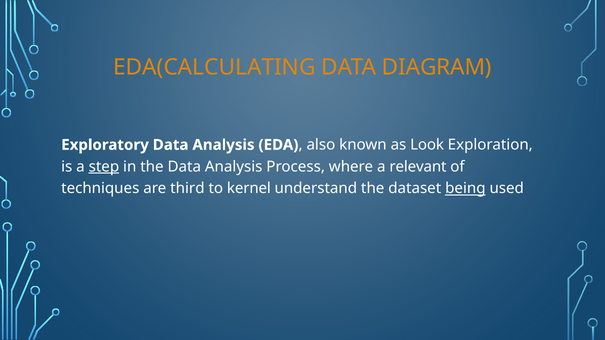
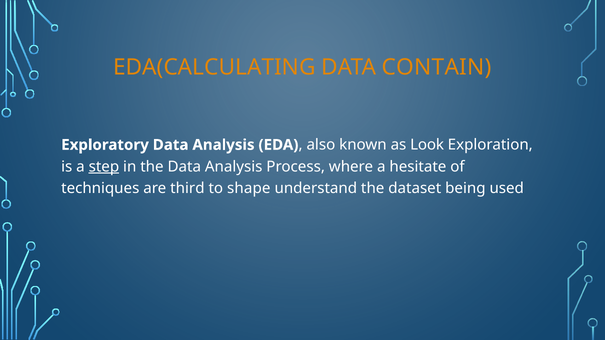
DIAGRAM: DIAGRAM -> CONTAIN
relevant: relevant -> hesitate
kernel: kernel -> shape
being underline: present -> none
